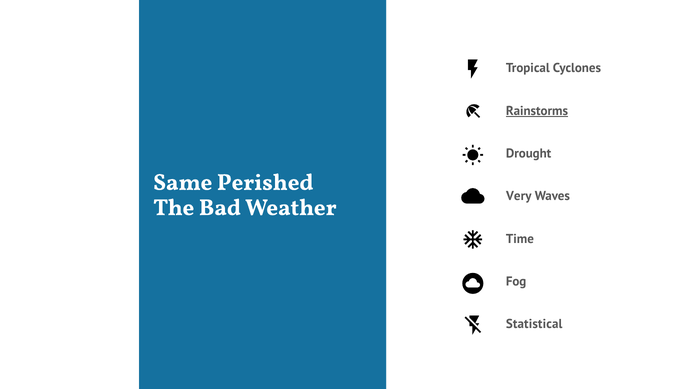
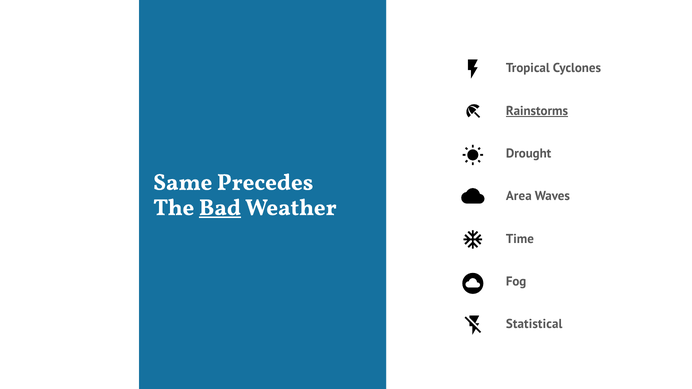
Perished: Perished -> Precedes
Very: Very -> Area
Bad underline: none -> present
